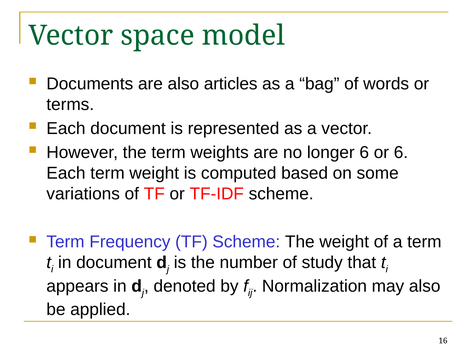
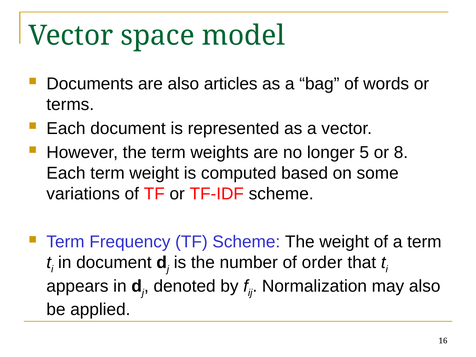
longer 6: 6 -> 5
or 6: 6 -> 8
study: study -> order
